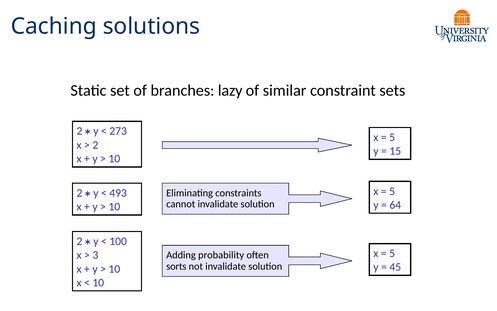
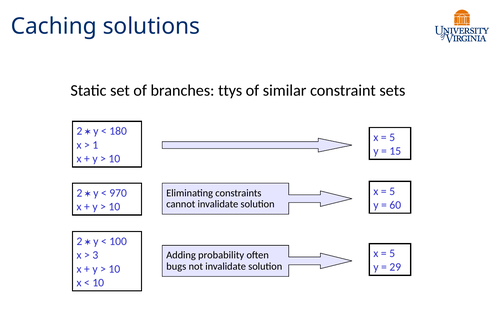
lazy: lazy -> ttys
273: 273 -> 180
2 at (95, 145): 2 -> 1
493: 493 -> 970
64: 64 -> 60
sorts: sorts -> bugs
45: 45 -> 29
